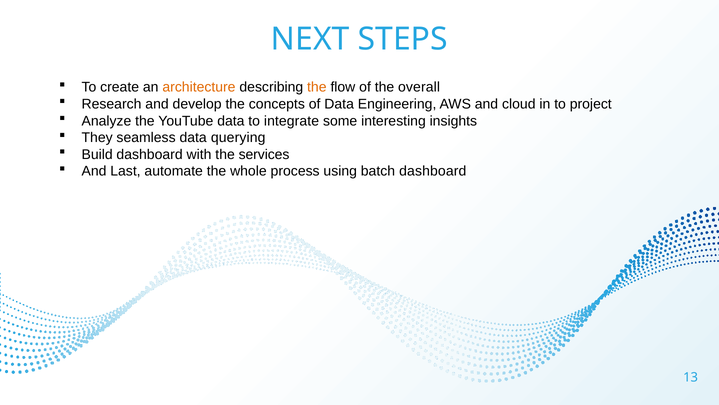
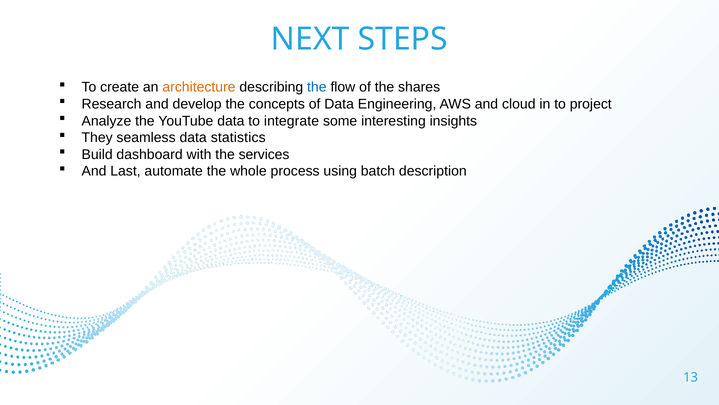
the at (317, 87) colour: orange -> blue
overall: overall -> shares
querying: querying -> statistics
batch dashboard: dashboard -> description
